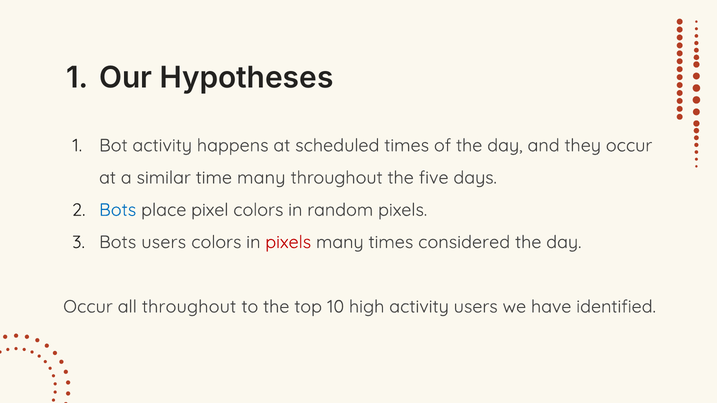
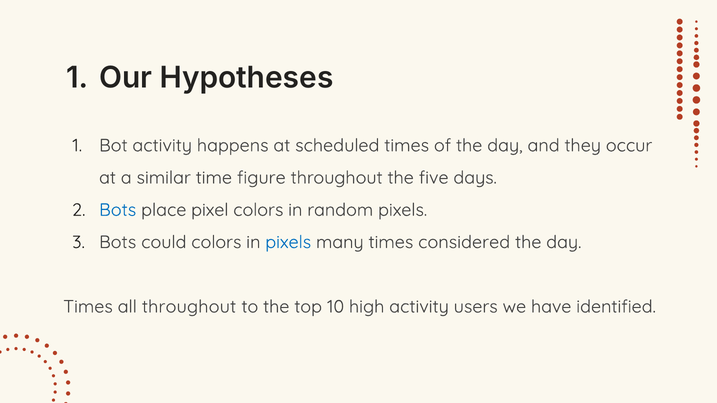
time many: many -> figure
Bots users: users -> could
pixels at (288, 242) colour: red -> blue
Occur at (88, 307): Occur -> Times
